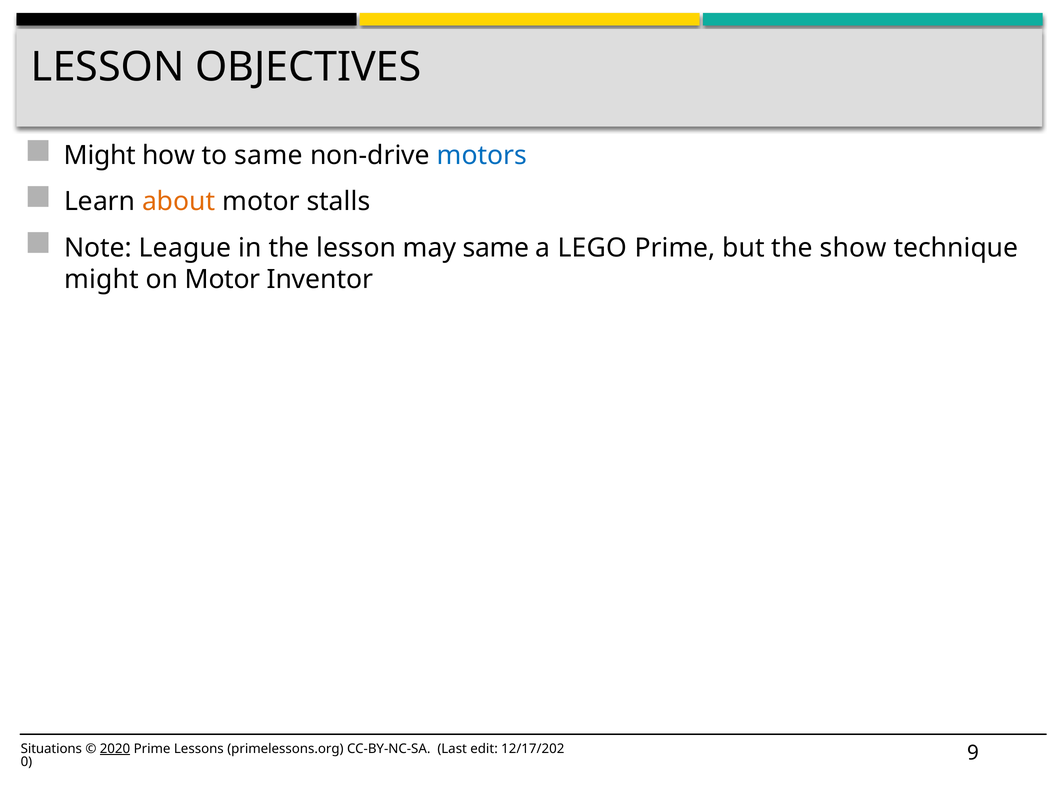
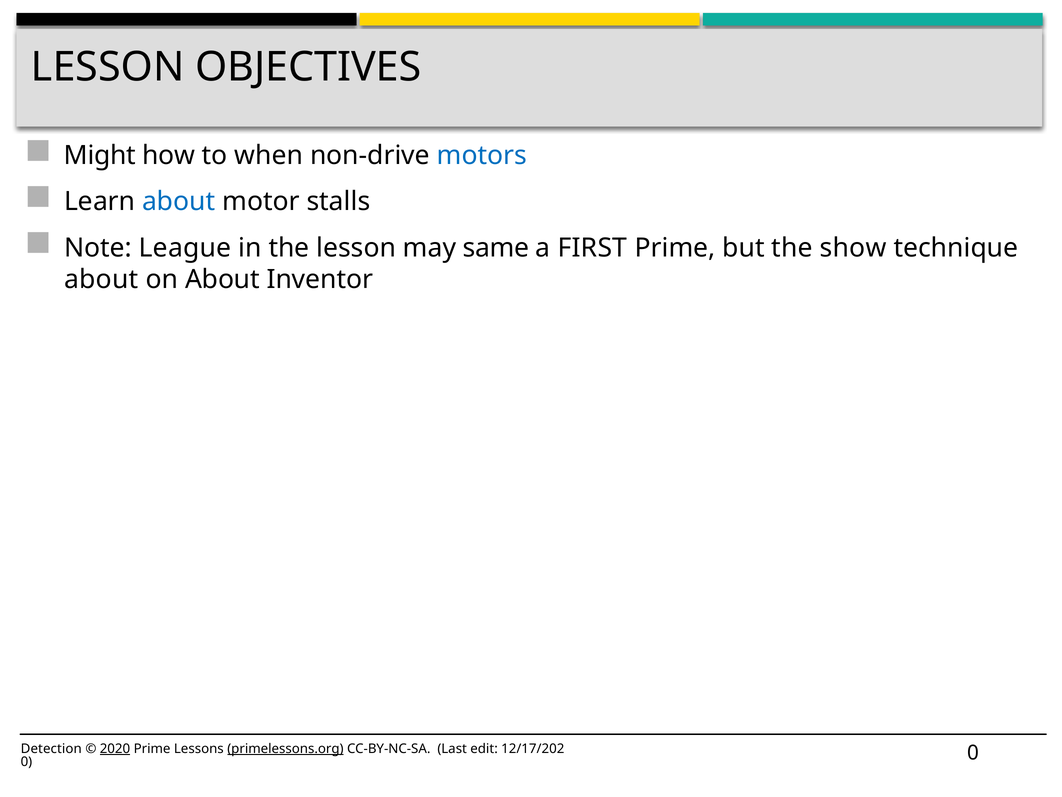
to same: same -> when
about at (179, 202) colour: orange -> blue
LEGO: LEGO -> FIRST
might at (101, 279): might -> about
on Motor: Motor -> About
Situations: Situations -> Detection
primelessons.org underline: none -> present
9 at (973, 753): 9 -> 0
